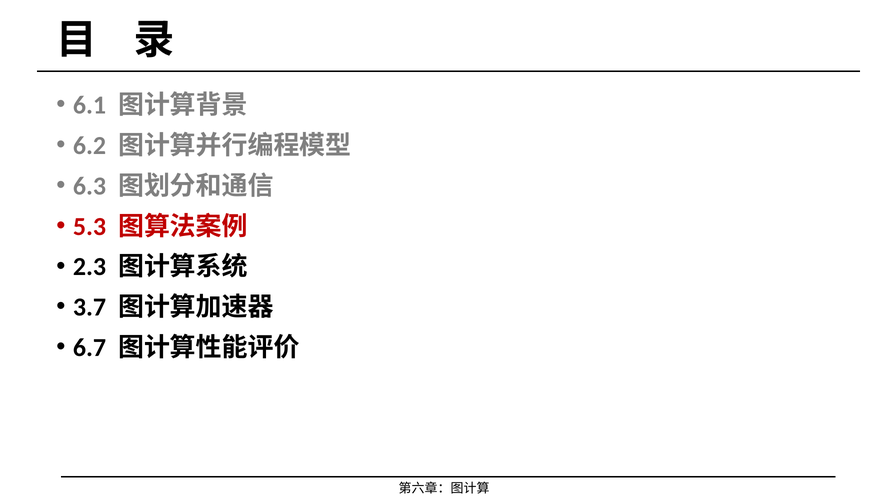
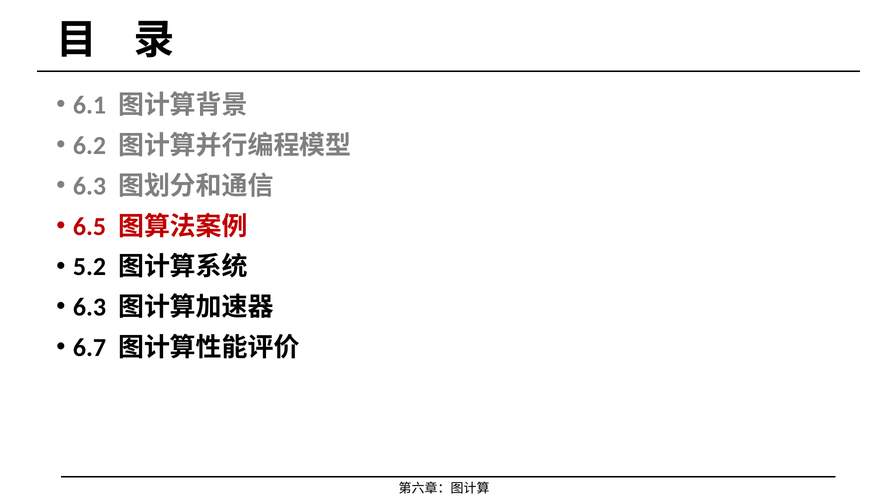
5.3: 5.3 -> 6.5
2.3: 2.3 -> 5.2
3.7 at (90, 307): 3.7 -> 6.3
